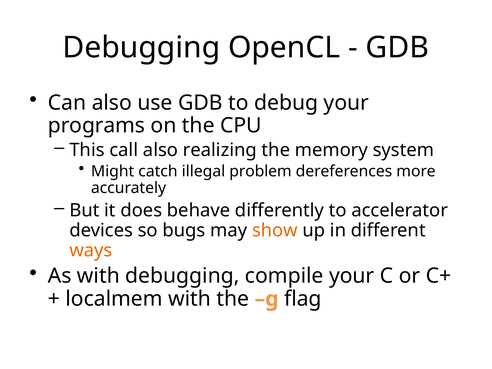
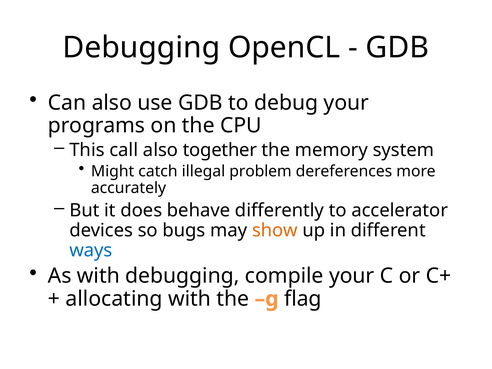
realizing: realizing -> together
ways colour: orange -> blue
localmem: localmem -> allocating
